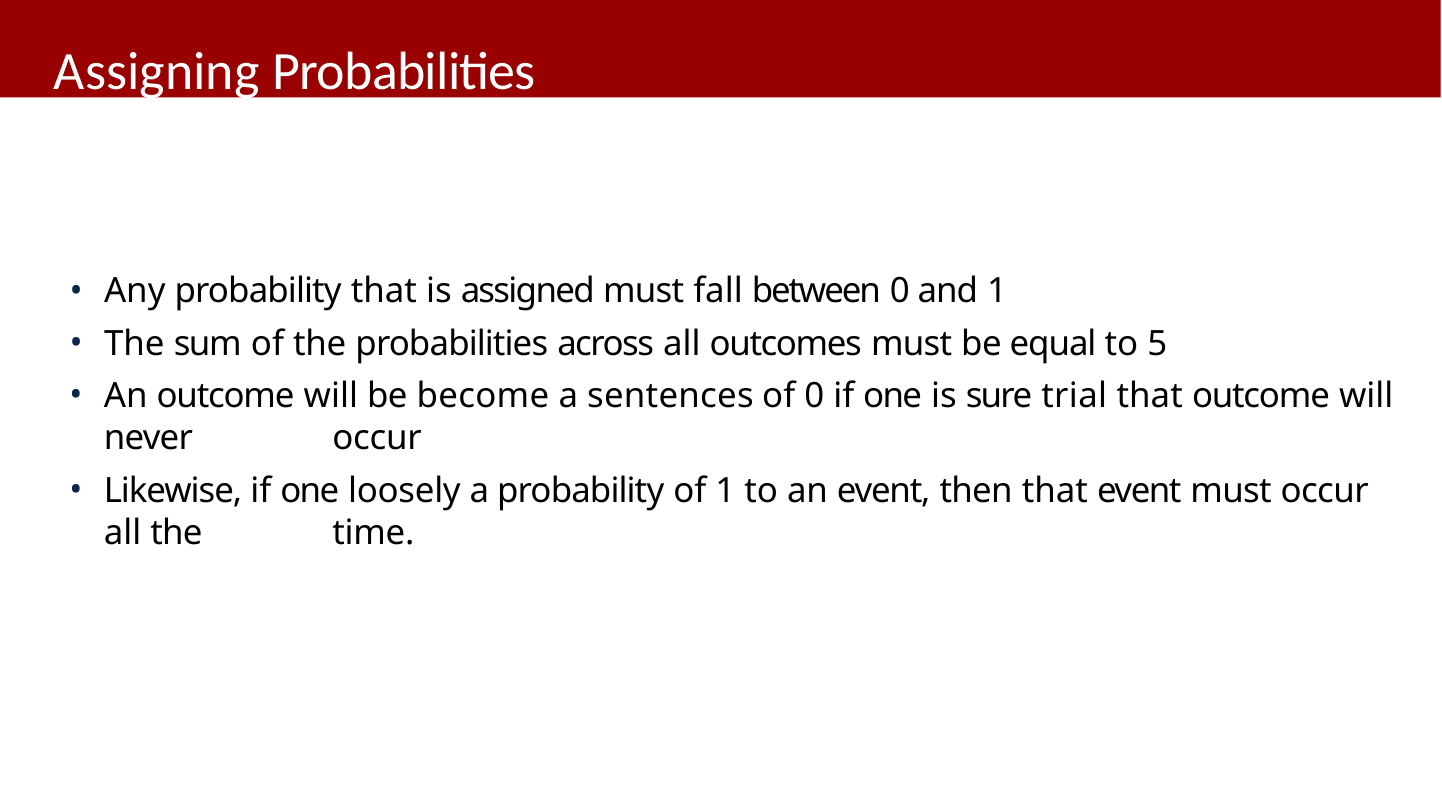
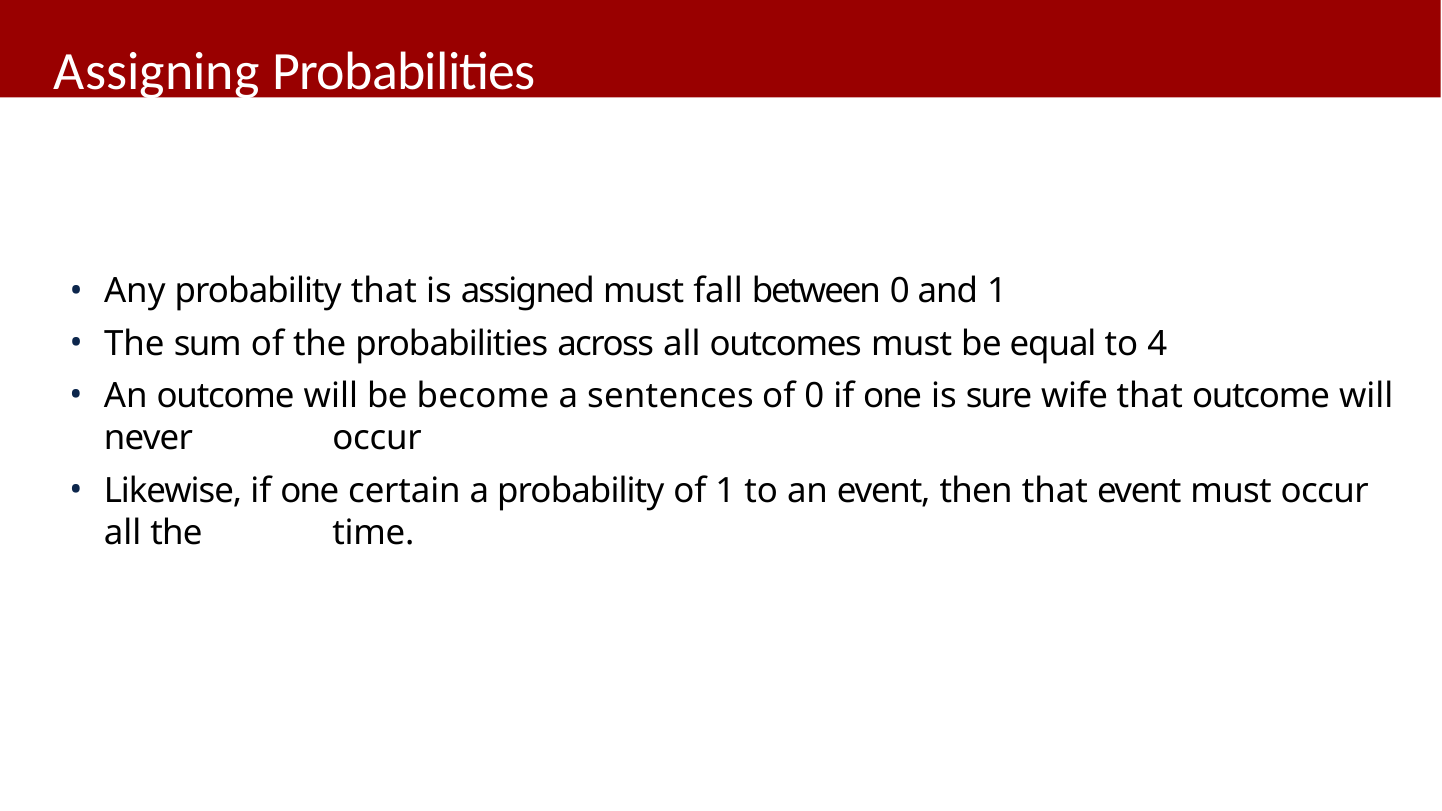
5: 5 -> 4
trial: trial -> wife
loosely: loosely -> certain
